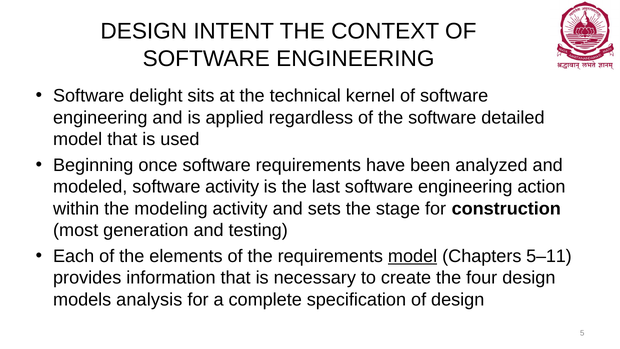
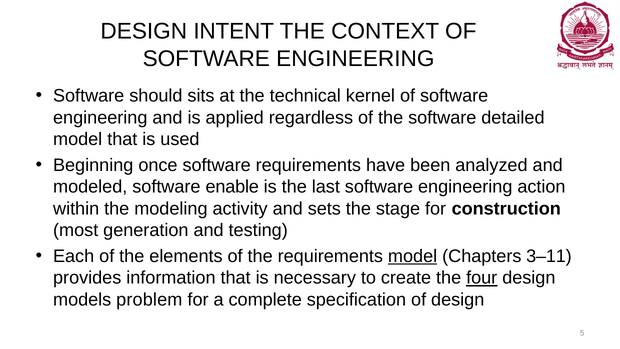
delight: delight -> should
software activity: activity -> enable
5–11: 5–11 -> 3–11
four underline: none -> present
analysis: analysis -> problem
